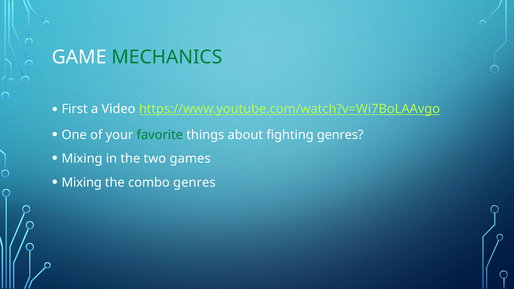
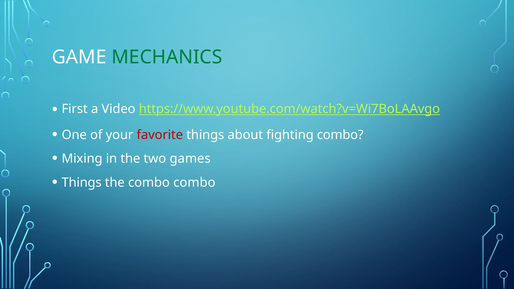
favorite colour: green -> red
fighting genres: genres -> combo
Mixing at (82, 183): Mixing -> Things
combo genres: genres -> combo
